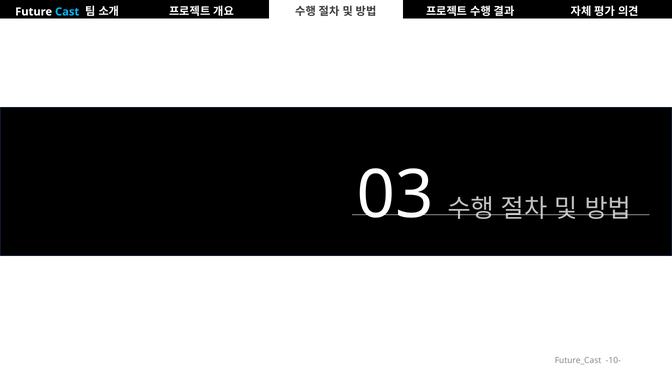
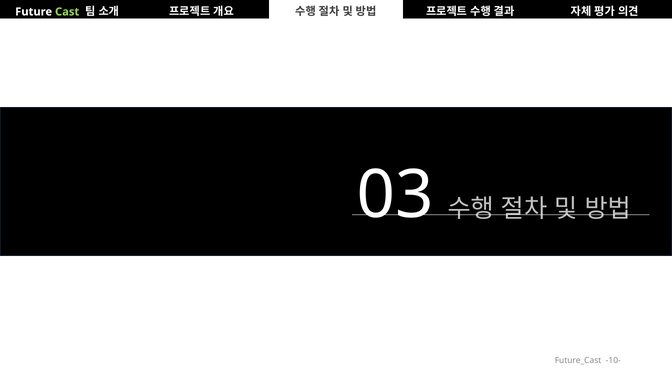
Cast colour: light blue -> light green
